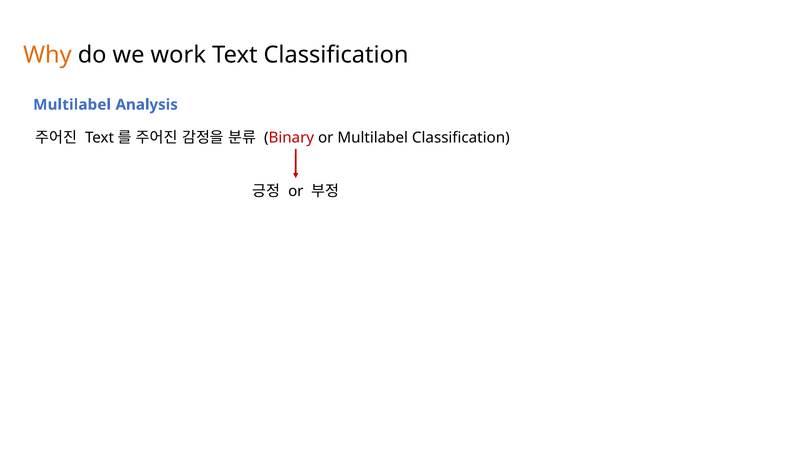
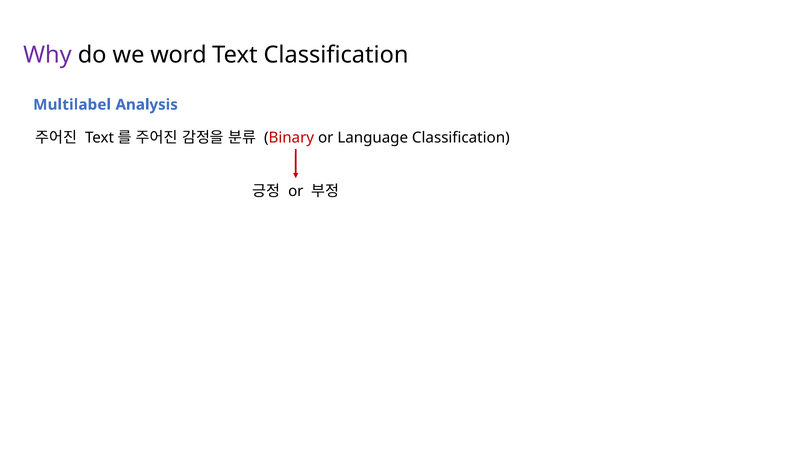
Why colour: orange -> purple
work: work -> word
or Multilabel: Multilabel -> Language
